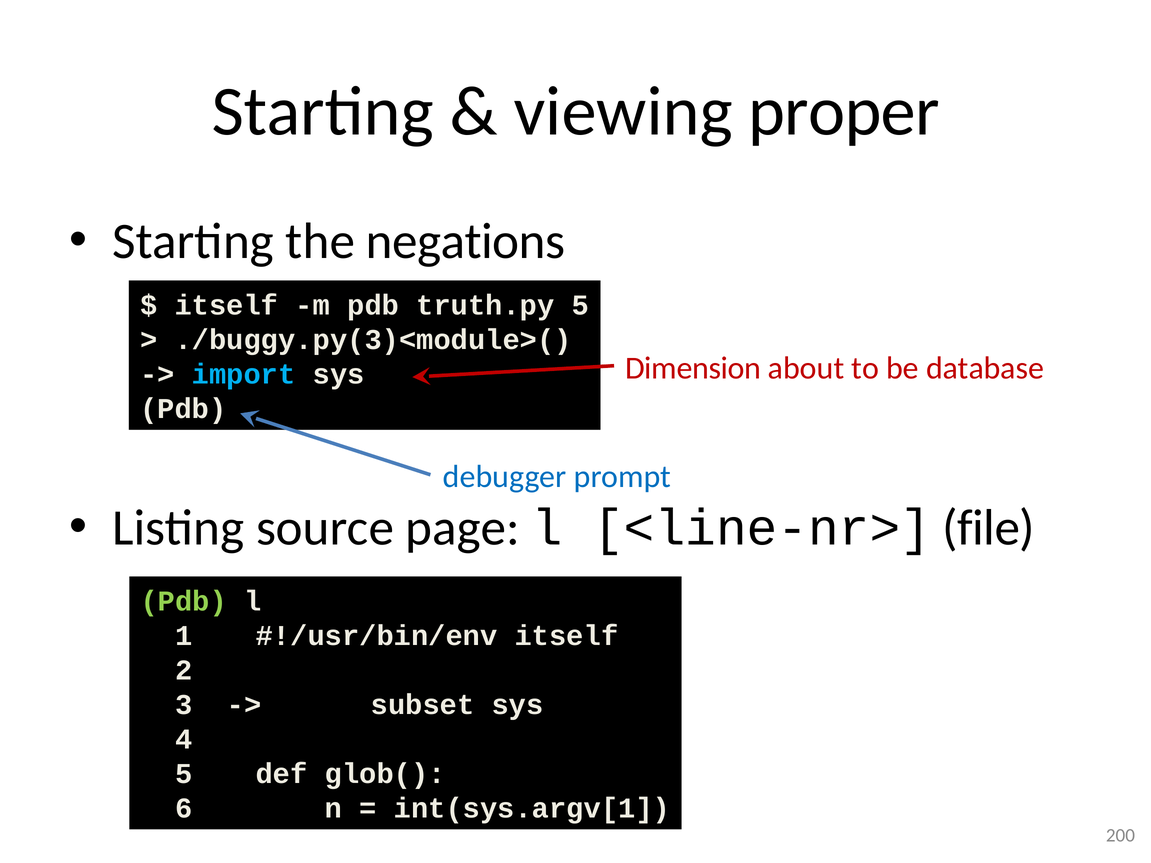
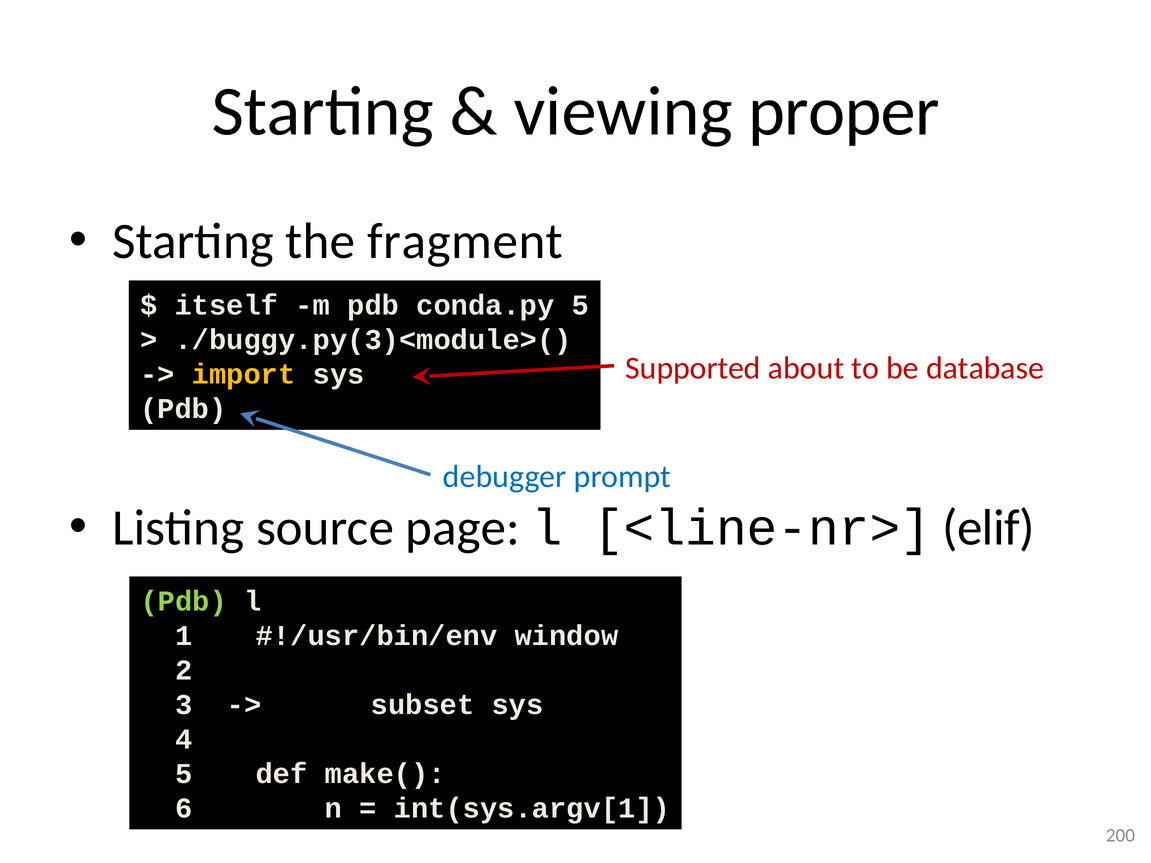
negations: negations -> fragment
truth.py: truth.py -> conda.py
Dimension: Dimension -> Supported
import colour: light blue -> yellow
file: file -> elif
itself at (566, 636): itself -> window
glob(: glob( -> make(
